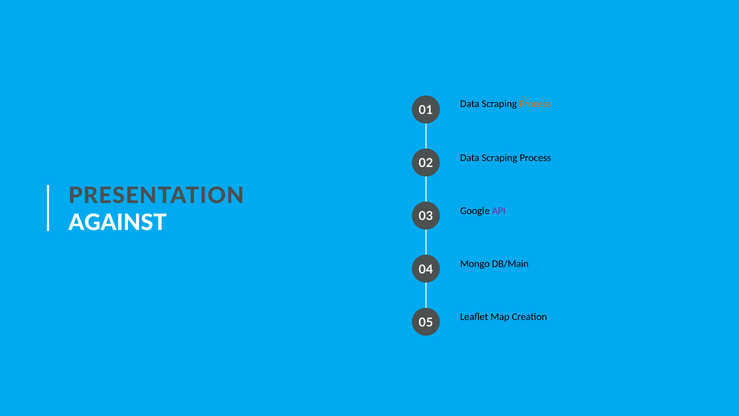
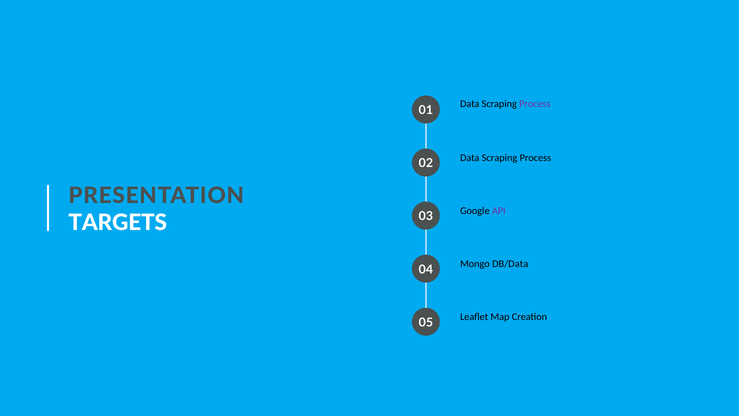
Process at (535, 104) colour: orange -> purple
AGAINST: AGAINST -> TARGETS
DB/Main: DB/Main -> DB/Data
